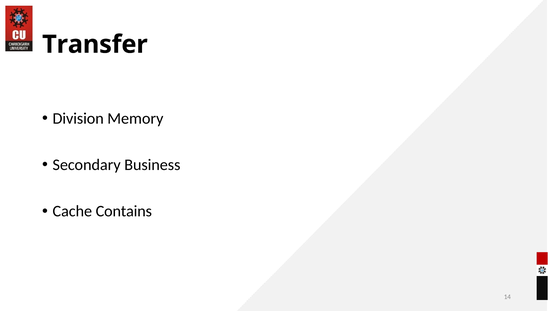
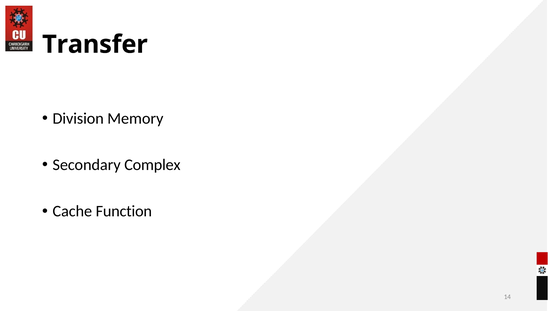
Business: Business -> Complex
Contains: Contains -> Function
